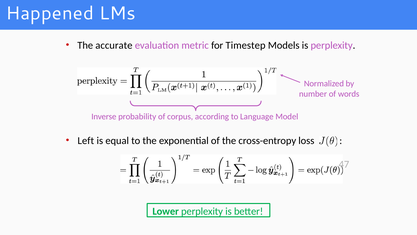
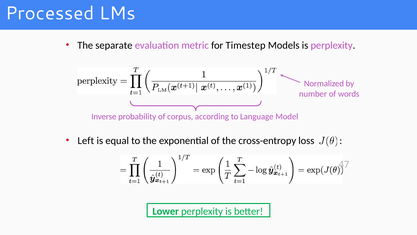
Happened: Happened -> Processed
accurate: accurate -> separate
